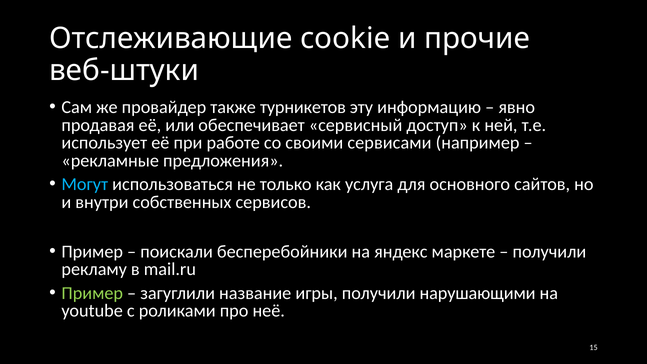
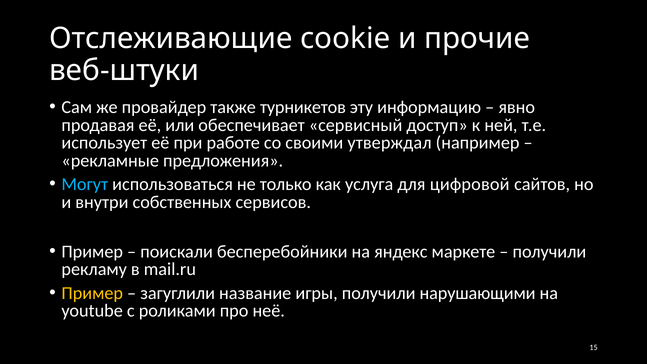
сервисами: сервисами -> утверждал
основного: основного -> цифровой
Пример at (92, 293) colour: light green -> yellow
